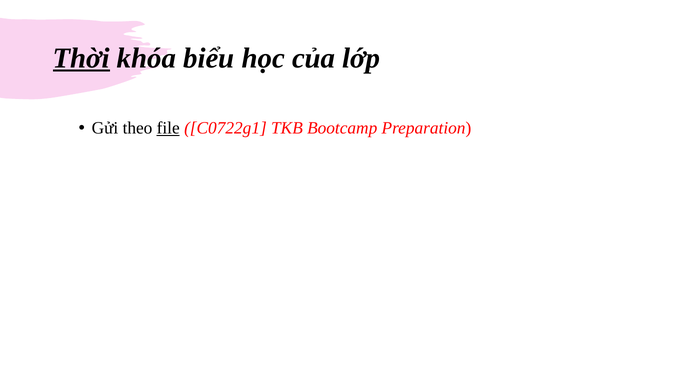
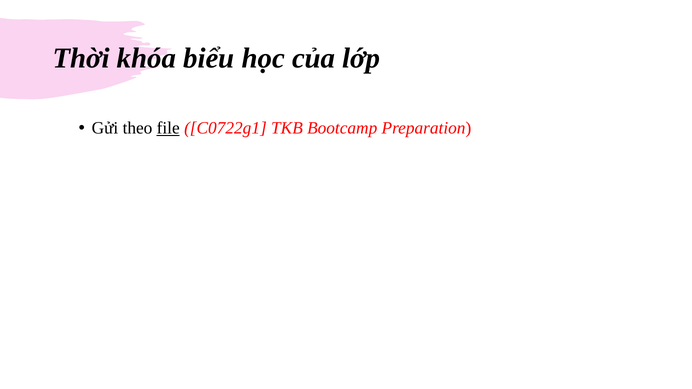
Thời underline: present -> none
